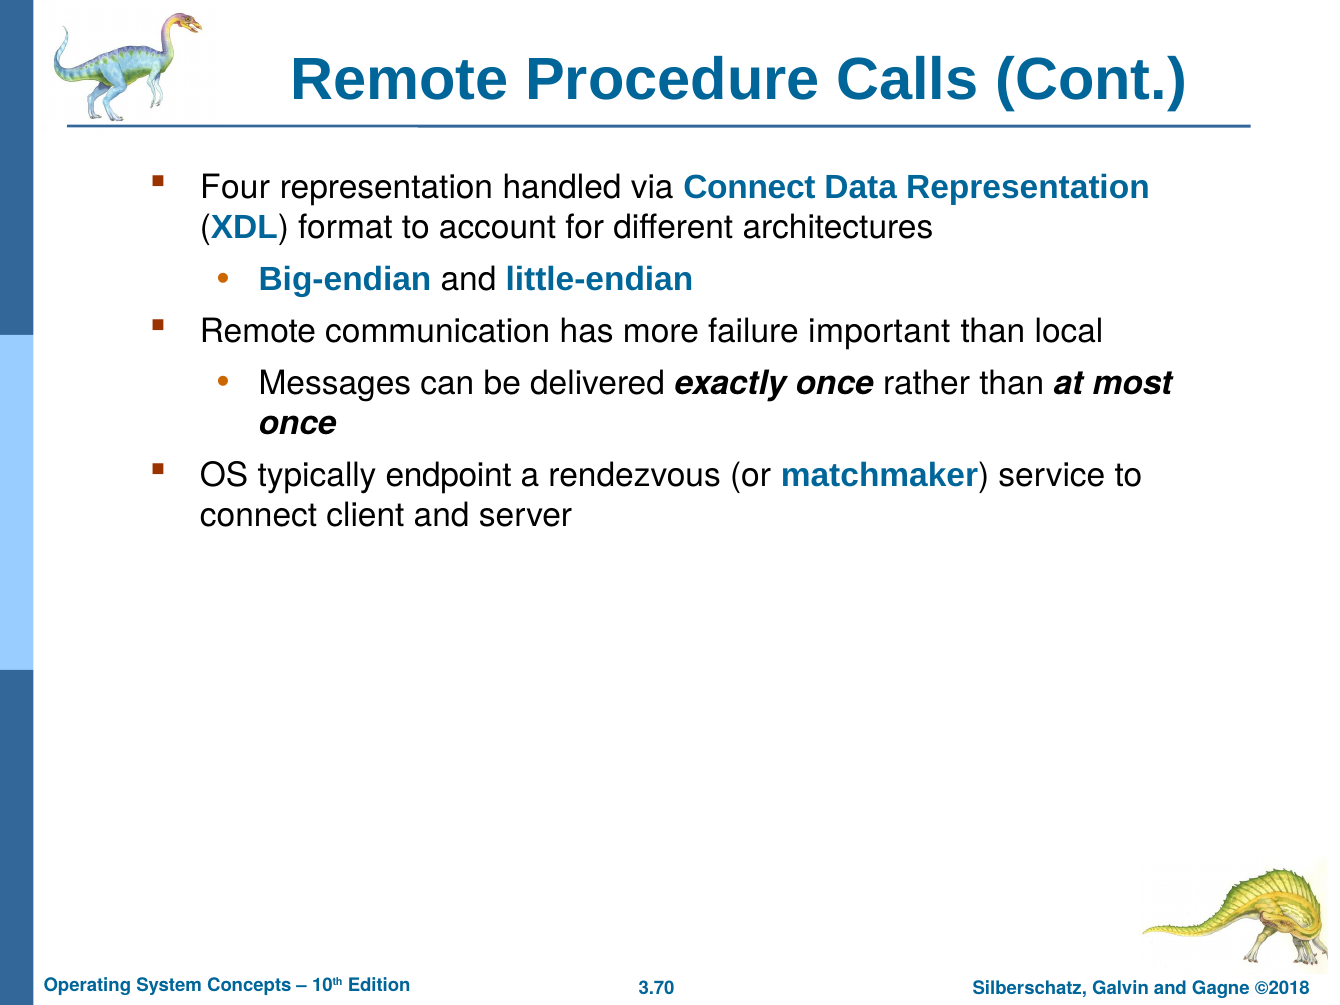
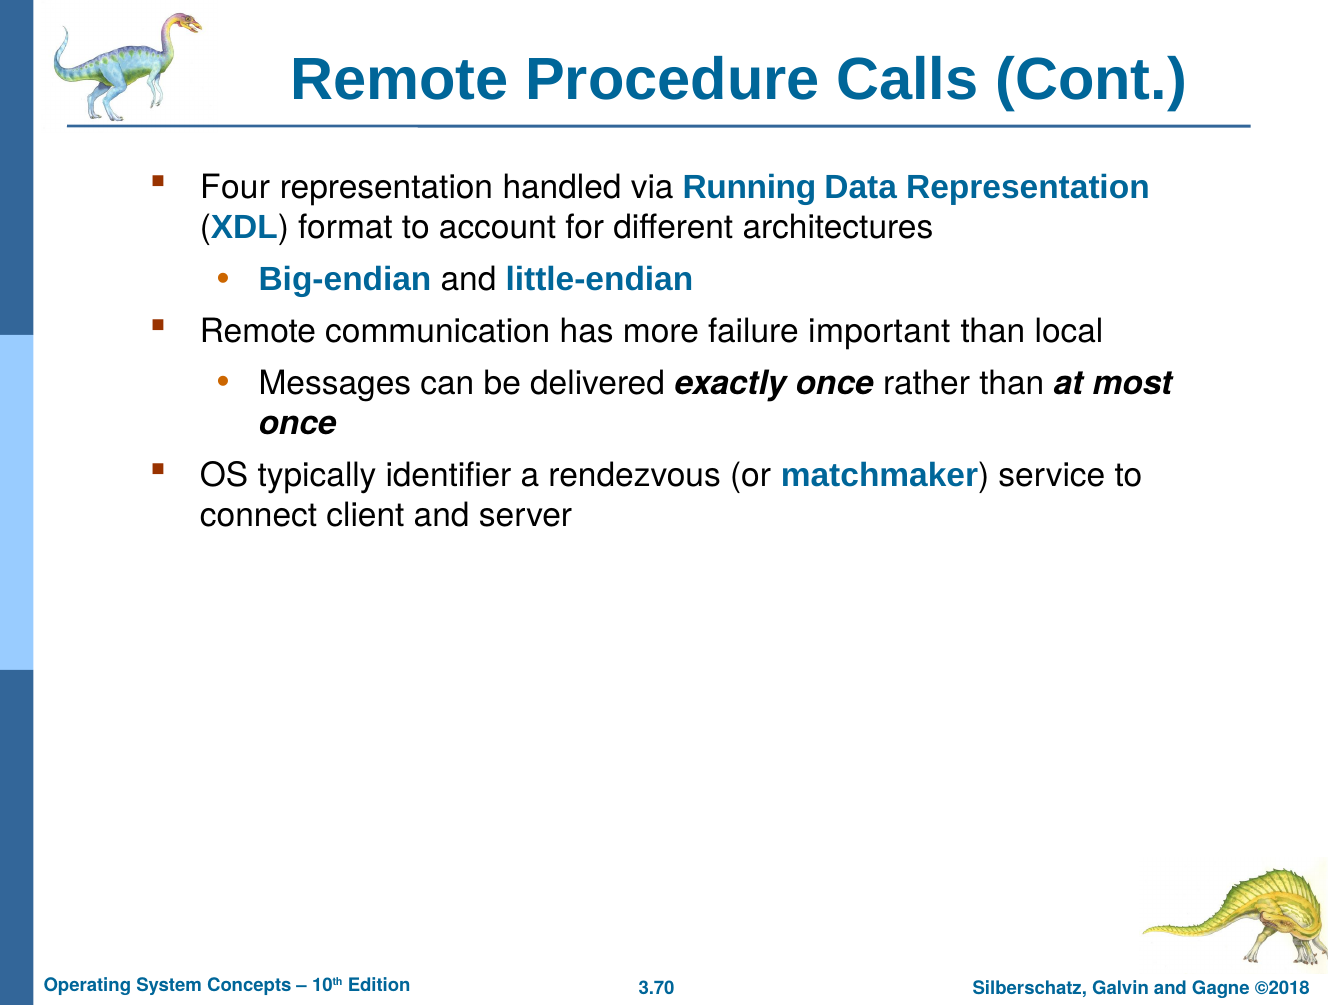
via Connect: Connect -> Running
endpoint: endpoint -> identifier
